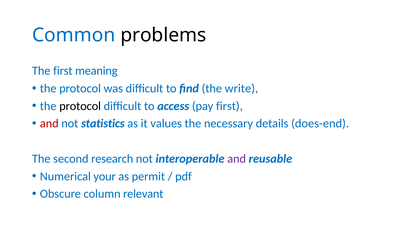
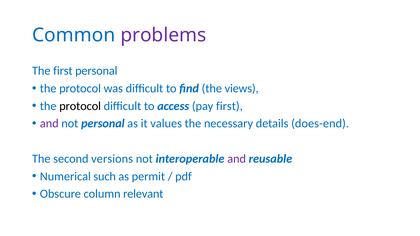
problems colour: black -> purple
first meaning: meaning -> personal
write: write -> views
and at (49, 124) colour: red -> purple
not statistics: statistics -> personal
research: research -> versions
your: your -> such
